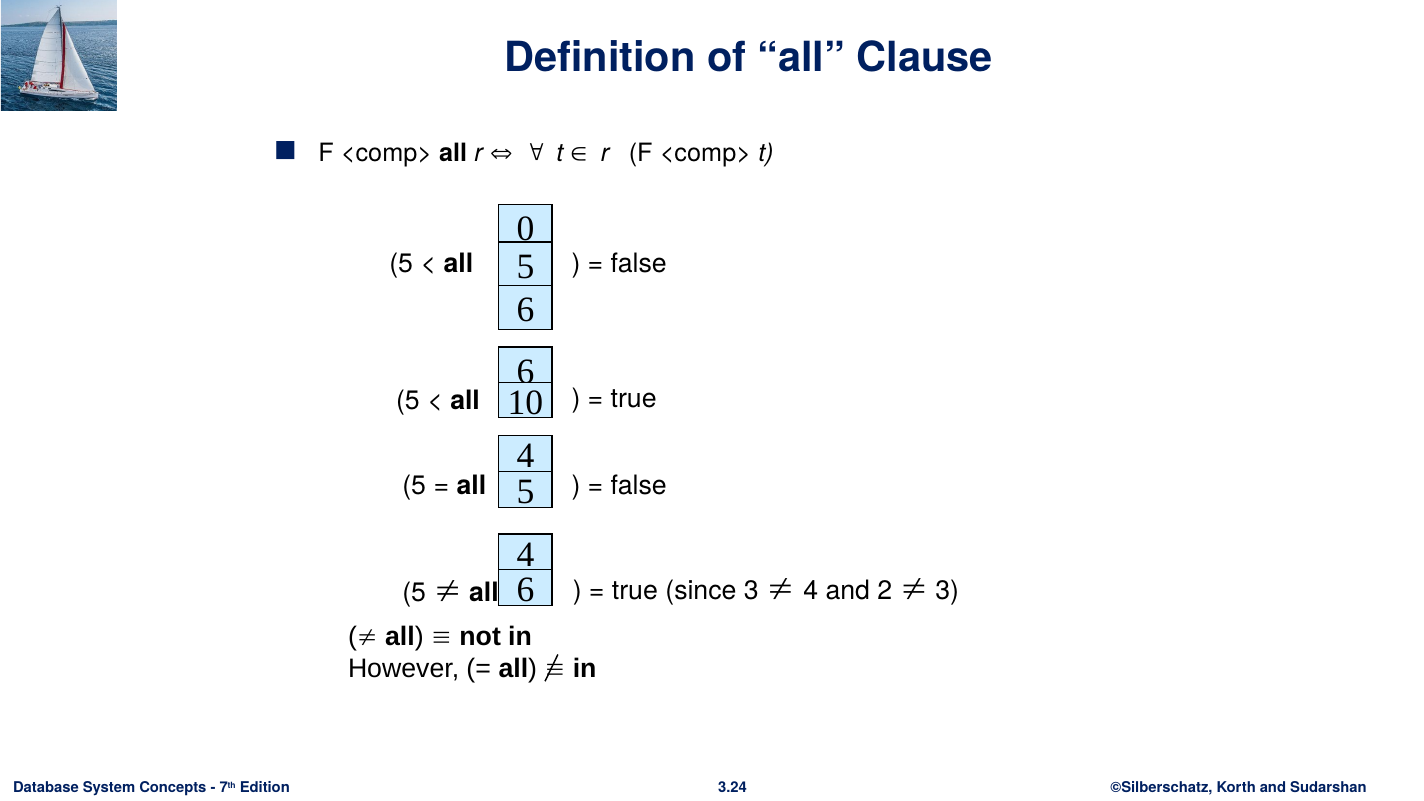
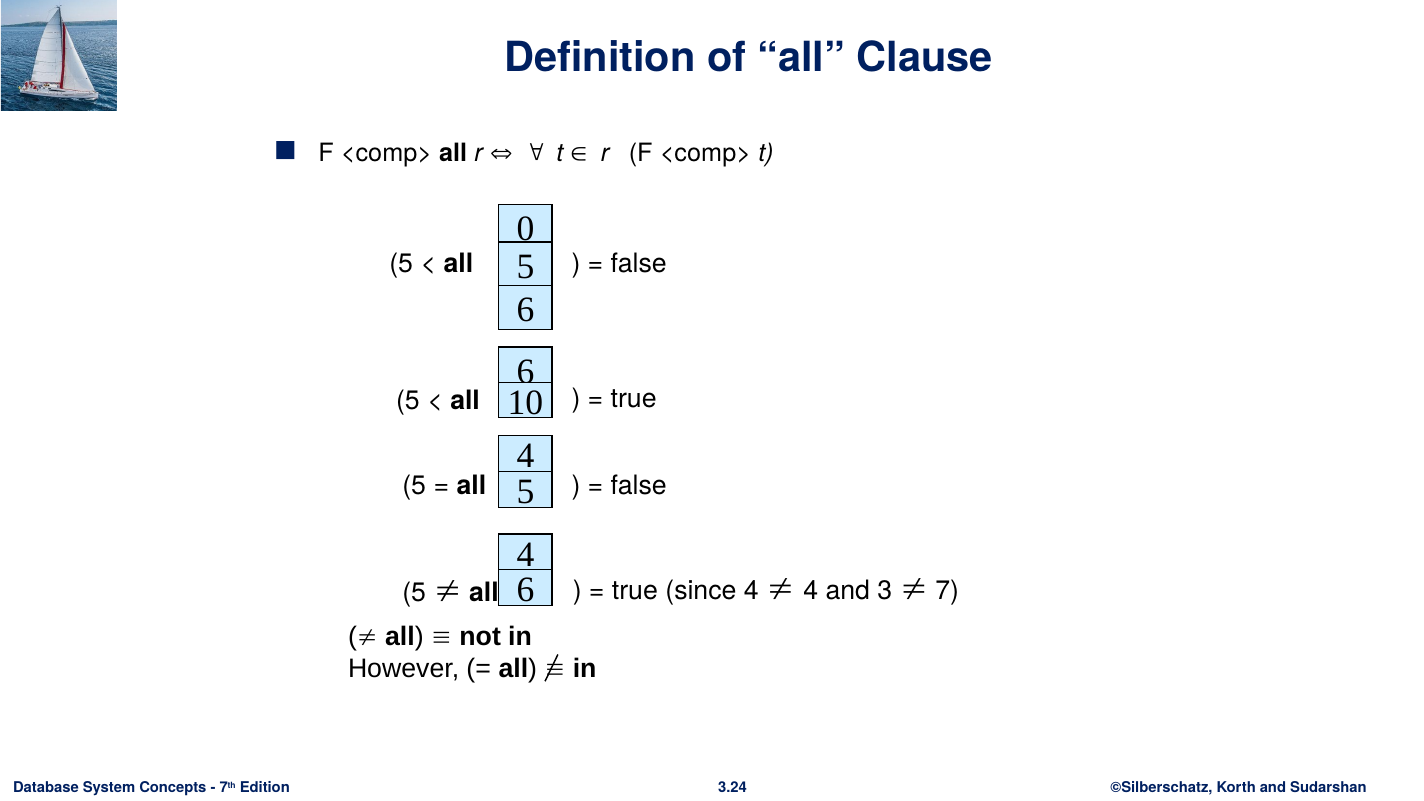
since 3: 3 -> 4
2: 2 -> 3
3 at (947, 591): 3 -> 7
